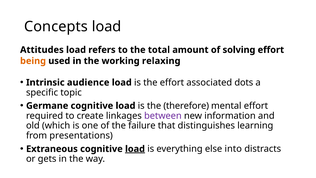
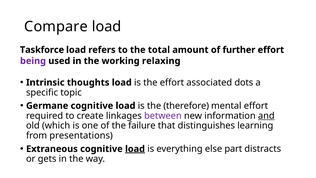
Concepts: Concepts -> Compare
Attitudes: Attitudes -> Taskforce
solving: solving -> further
being colour: orange -> purple
audience: audience -> thoughts
and underline: none -> present
into: into -> part
